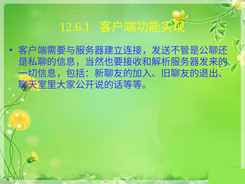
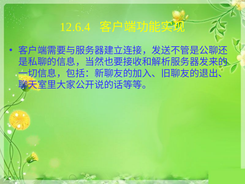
12.6.1: 12.6.1 -> 12.6.4
